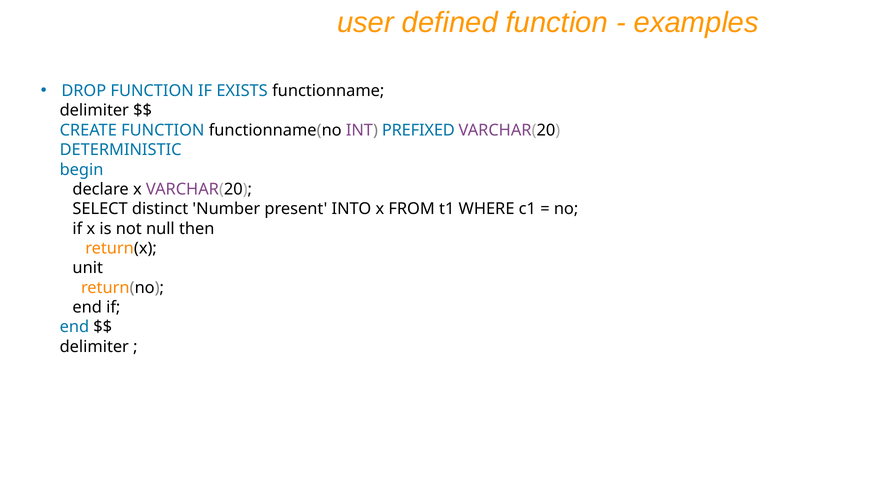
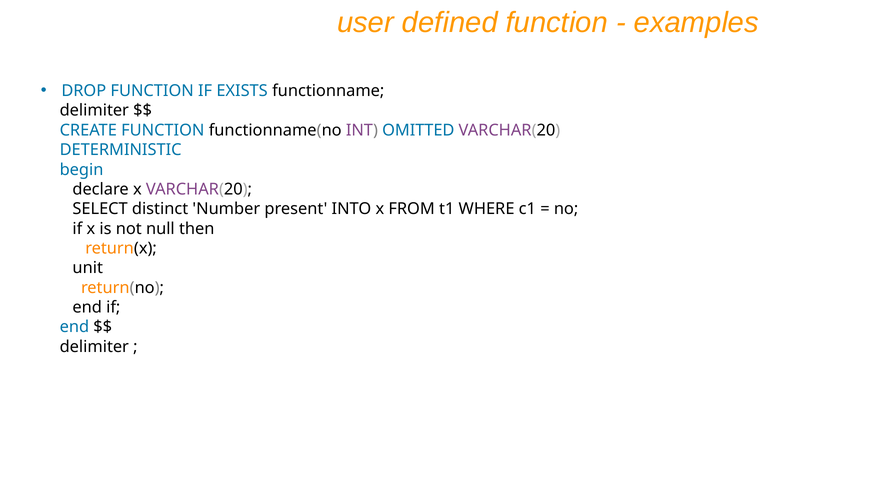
PREFIXED: PREFIXED -> OMITTED
